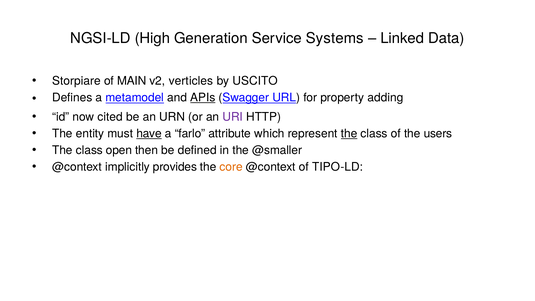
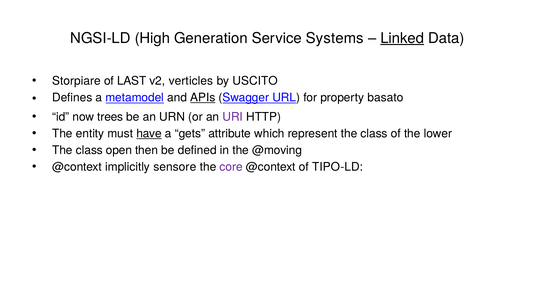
Linked underline: none -> present
MAIN: MAIN -> LAST
adding: adding -> basato
cited: cited -> trees
farlo: farlo -> gets
the at (349, 134) underline: present -> none
users: users -> lower
@smaller: @smaller -> @moving
provides: provides -> sensore
core colour: orange -> purple
